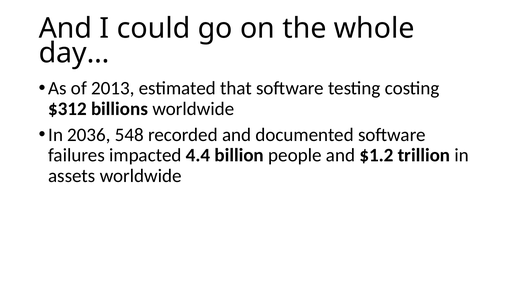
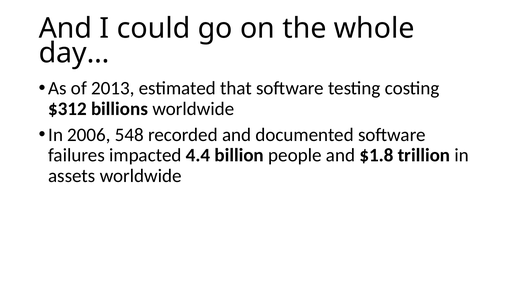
2036: 2036 -> 2006
$1.2: $1.2 -> $1.8
